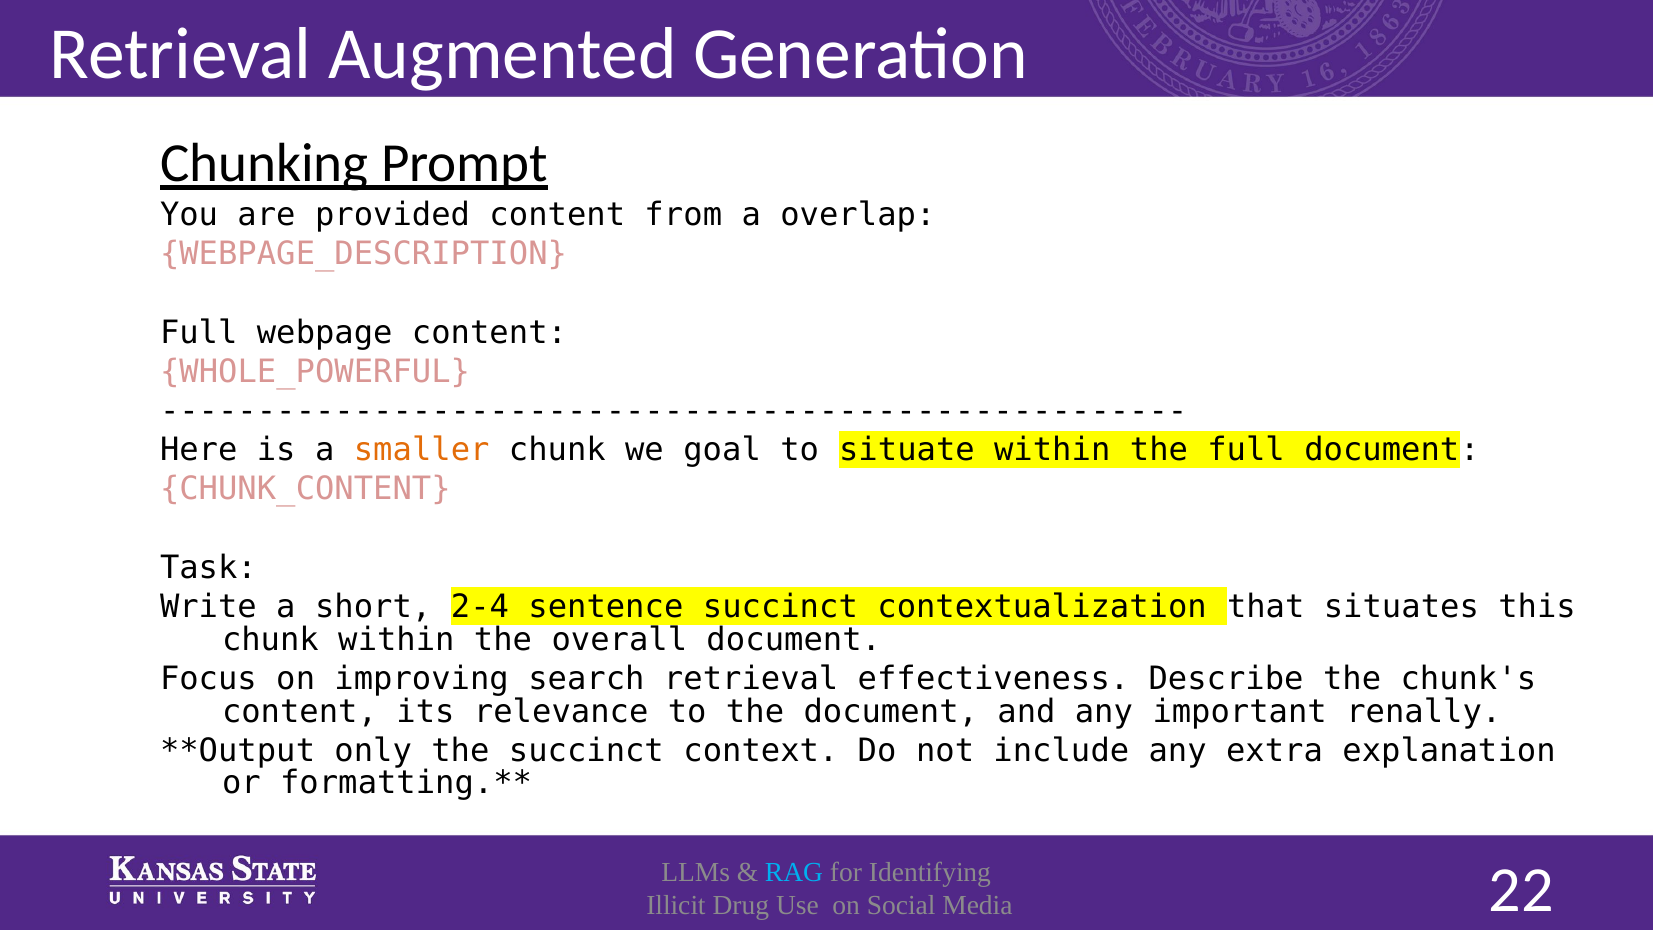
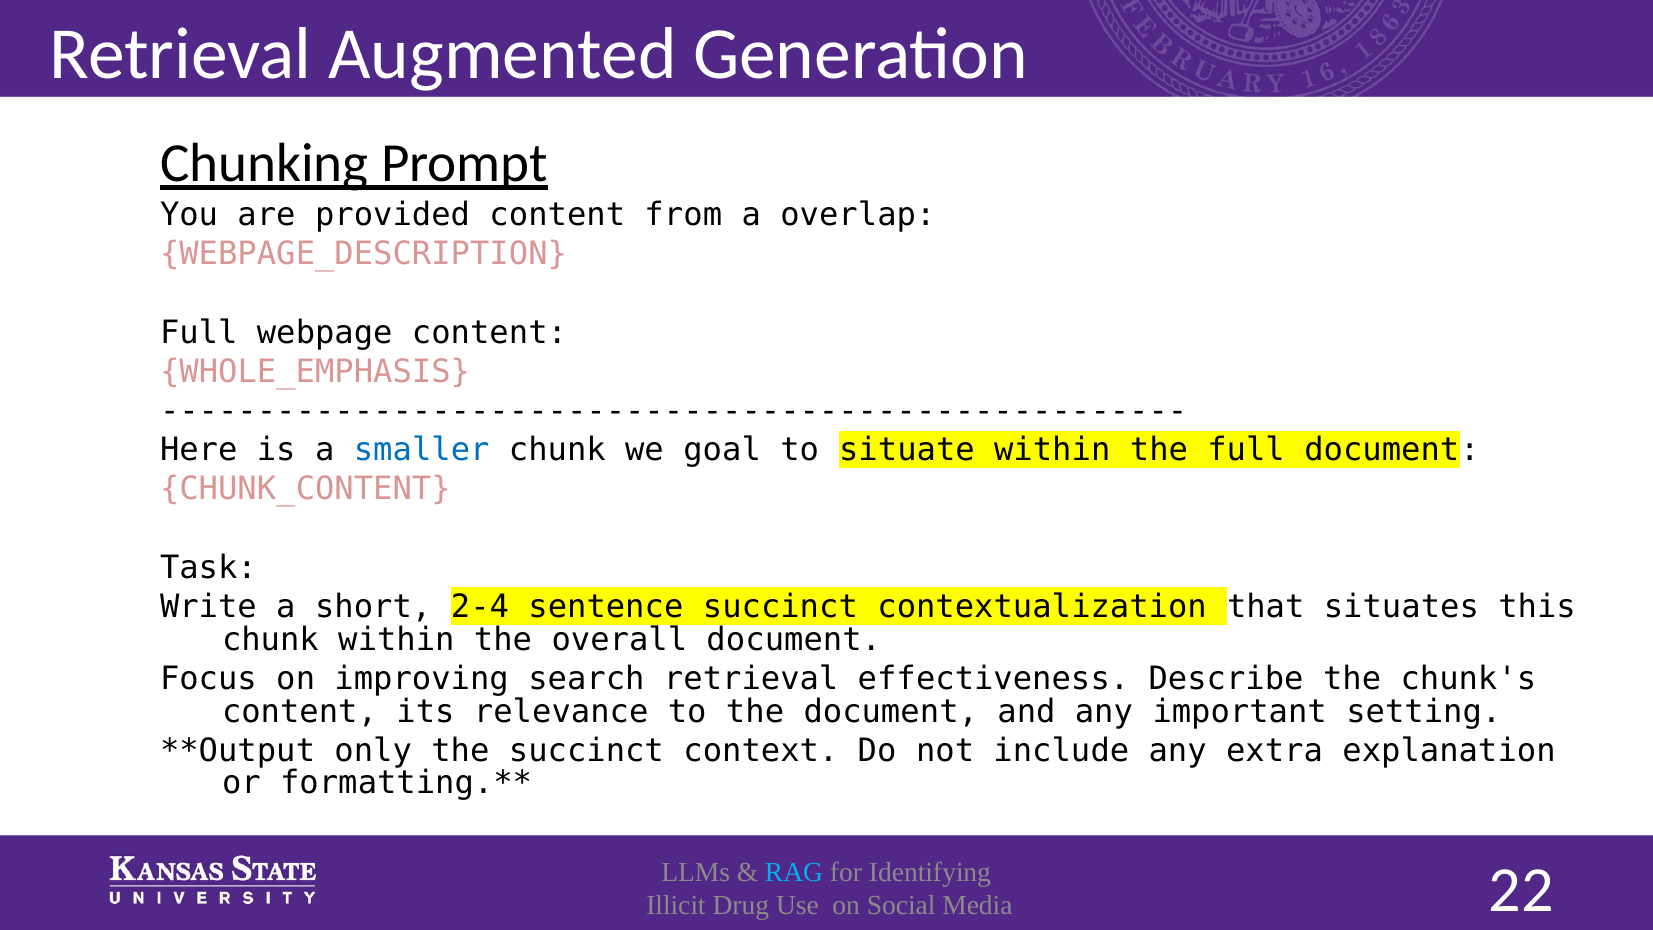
WHOLE_POWERFUL: WHOLE_POWERFUL -> WHOLE_EMPHASIS
smaller colour: orange -> blue
renally: renally -> setting
